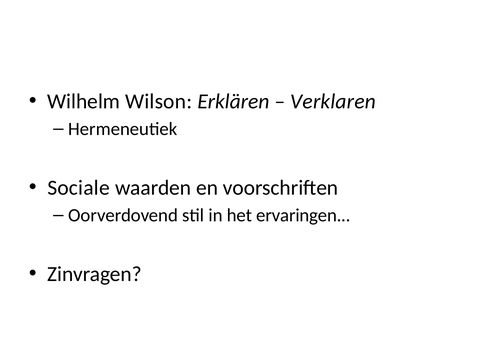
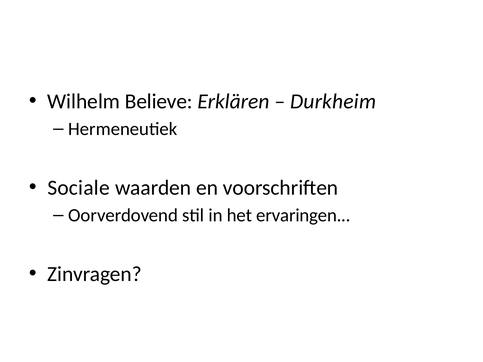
Wilson: Wilson -> Believe
Verklaren: Verklaren -> Durkheim
